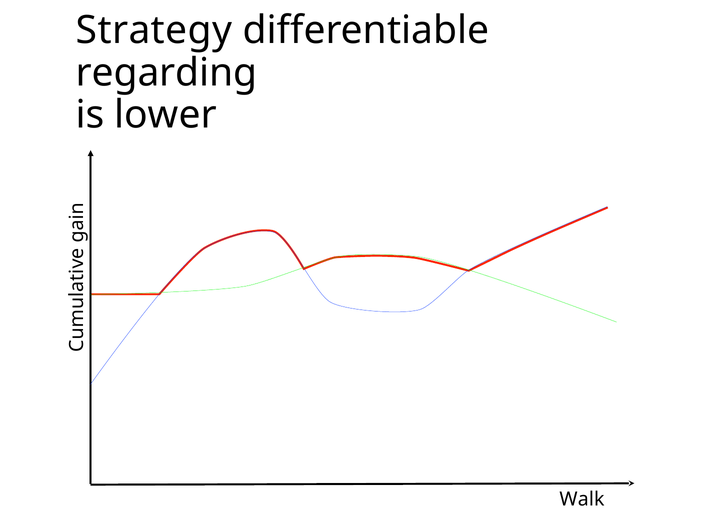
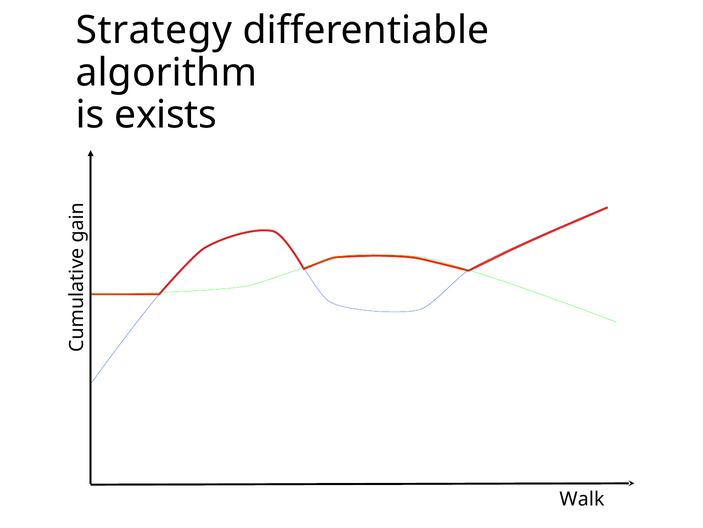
regarding: regarding -> algorithm
lower: lower -> exists
